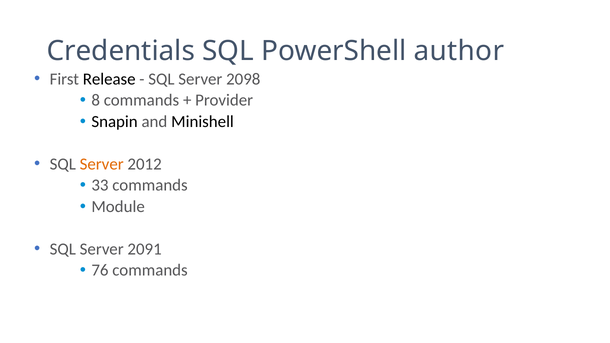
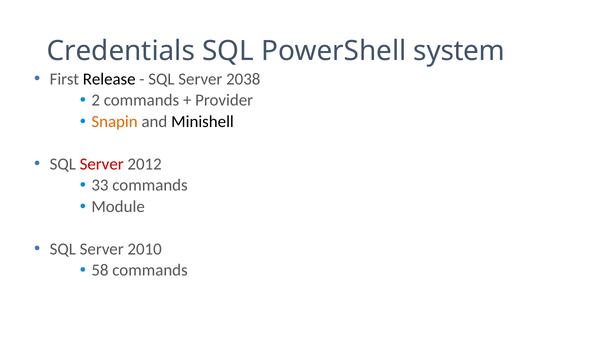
author: author -> system
2098: 2098 -> 2038
8: 8 -> 2
Snapin colour: black -> orange
Server at (102, 164) colour: orange -> red
2091: 2091 -> 2010
76: 76 -> 58
